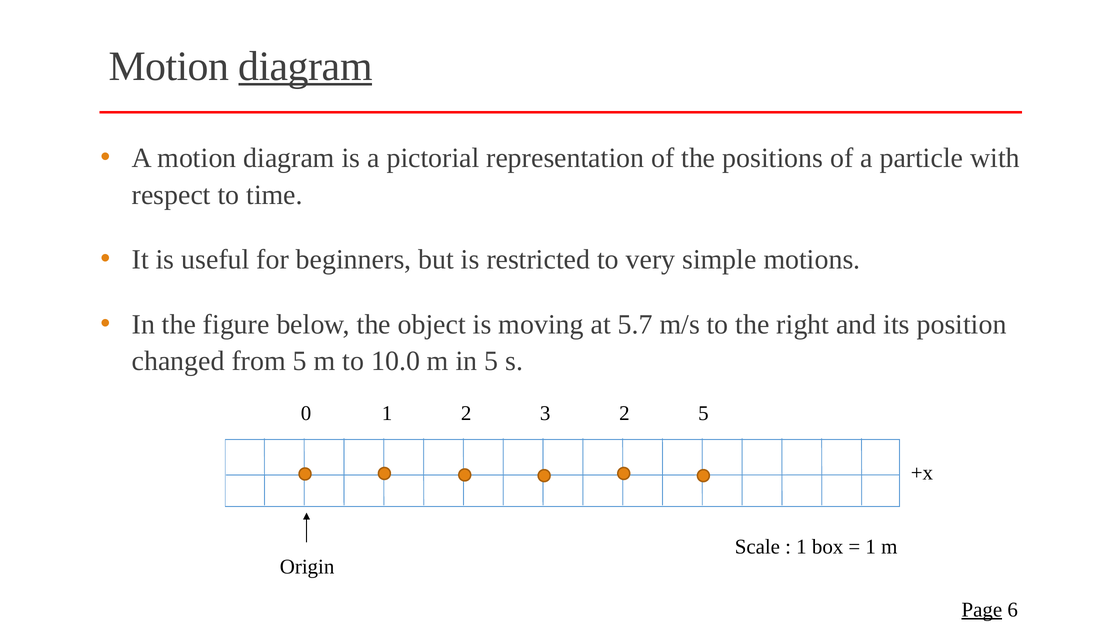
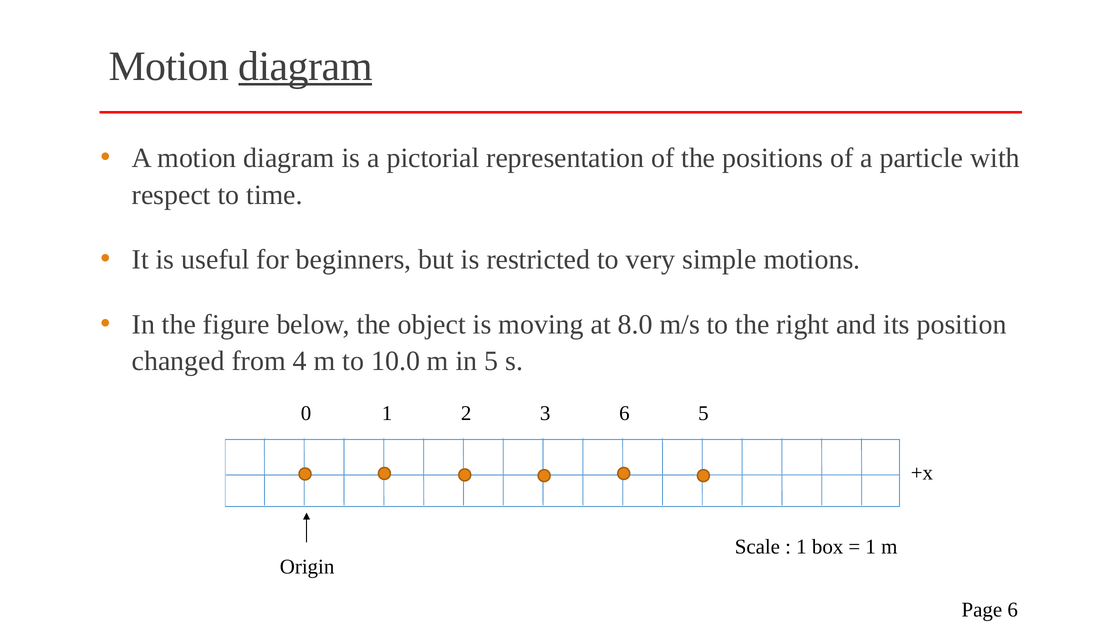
5.7: 5.7 -> 8.0
from 5: 5 -> 4
3 2: 2 -> 6
Page underline: present -> none
